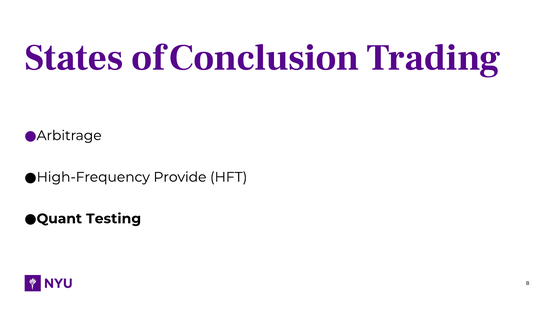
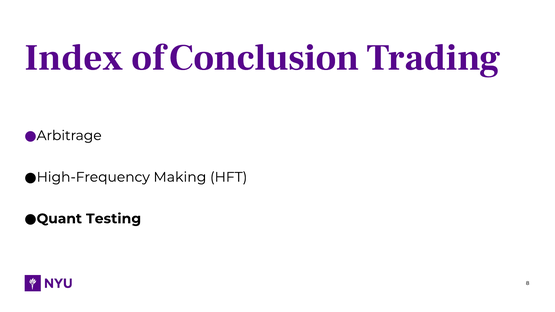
States: States -> Index
Provide: Provide -> Making
